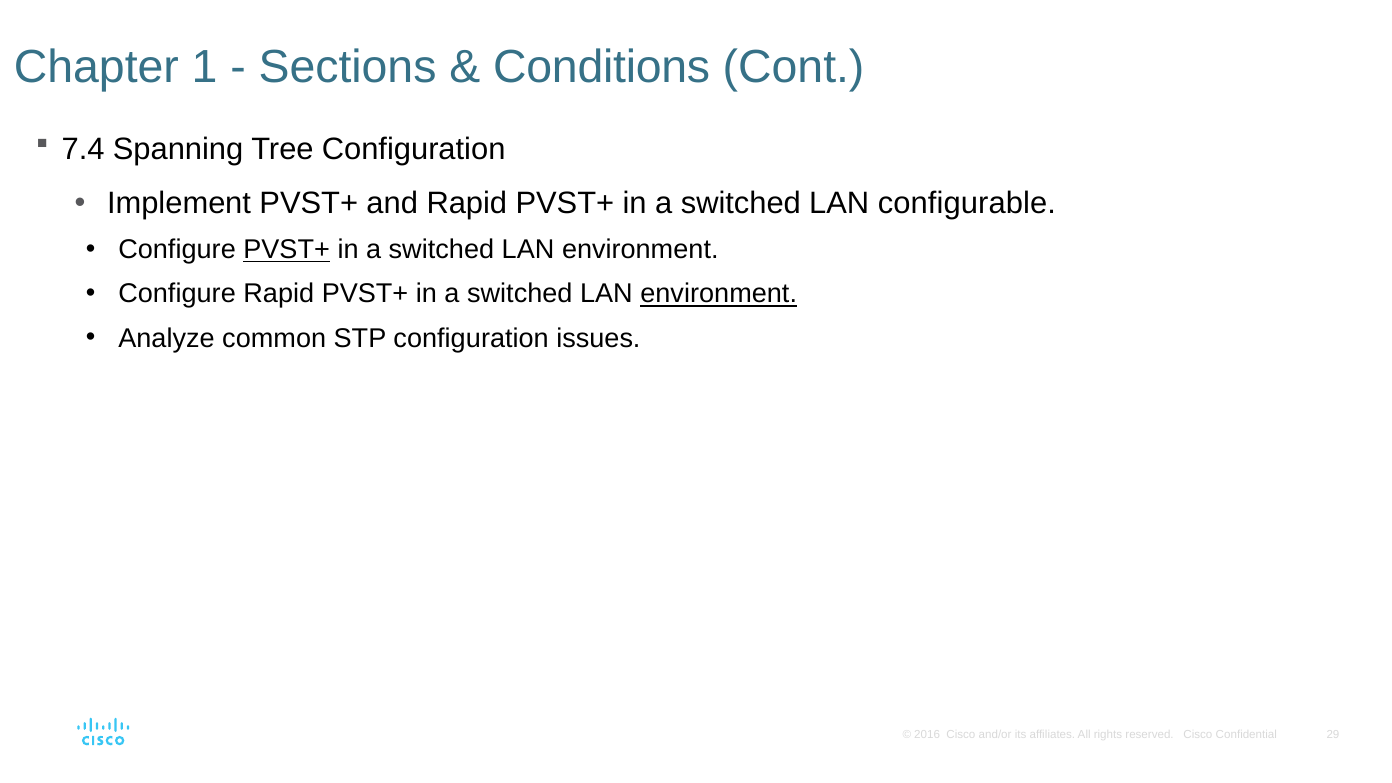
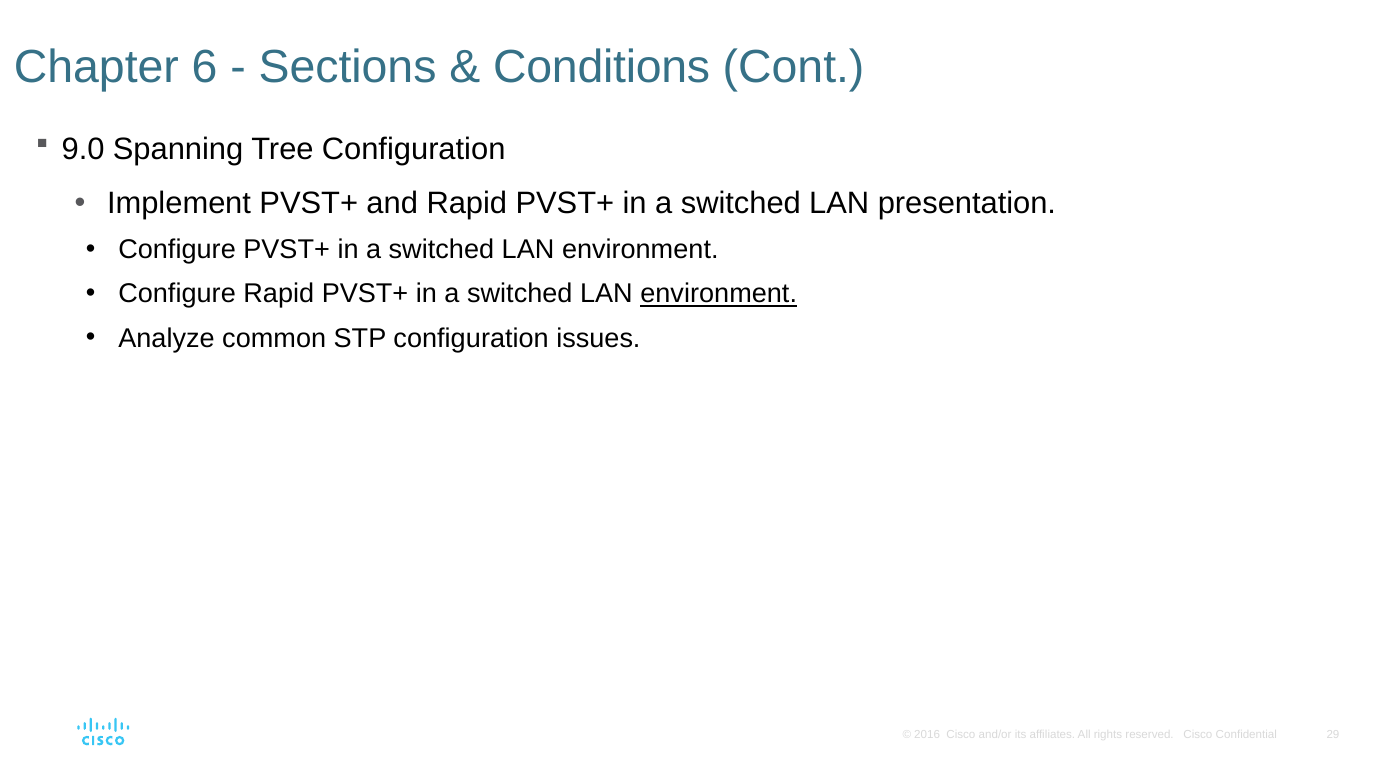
1: 1 -> 6
7.4: 7.4 -> 9.0
configurable: configurable -> presentation
PVST+ at (287, 250) underline: present -> none
